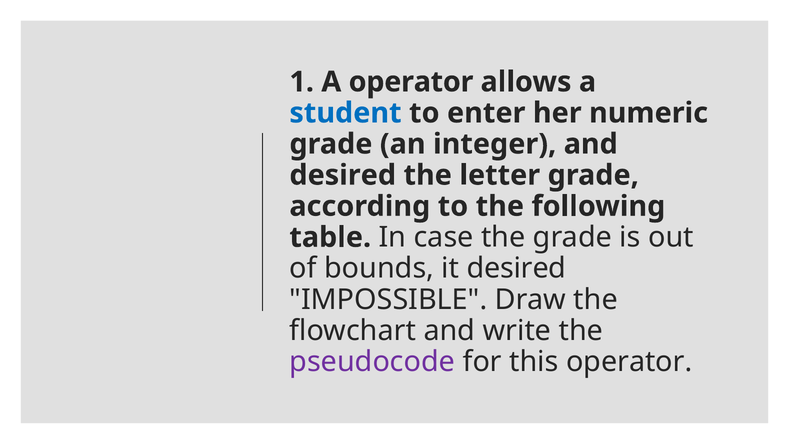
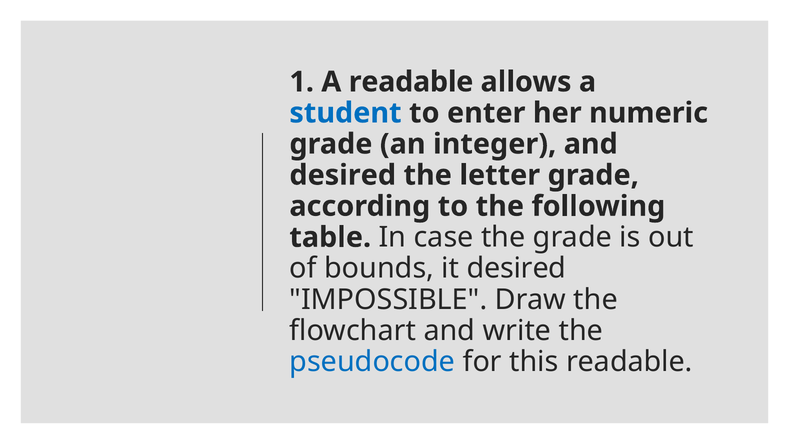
A operator: operator -> readable
pseudocode colour: purple -> blue
this operator: operator -> readable
